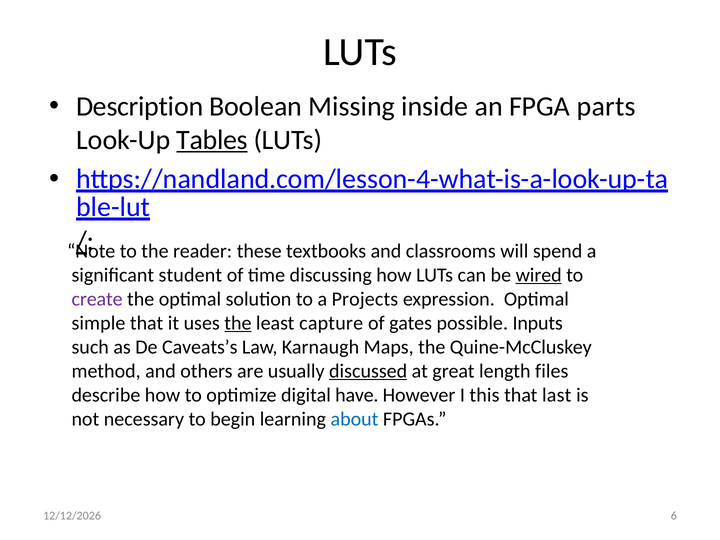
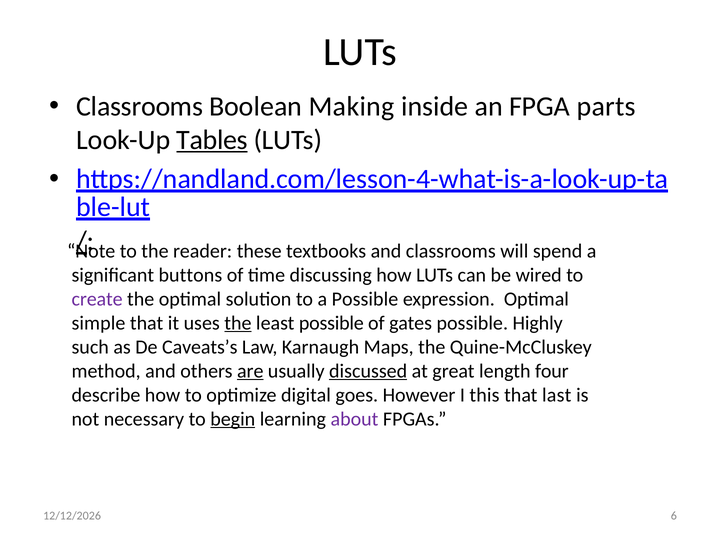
Description at (140, 106): Description -> Classrooms
Missing: Missing -> Making
student: student -> buttons
wired underline: present -> none
a Projects: Projects -> Possible
least capture: capture -> possible
Inputs: Inputs -> Highly
are underline: none -> present
files: files -> four
have: have -> goes
begin underline: none -> present
about colour: blue -> purple
